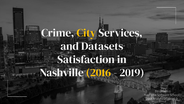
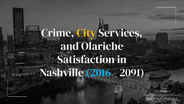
Datasets: Datasets -> Olariche
2016 colour: yellow -> light blue
2019: 2019 -> 2091
